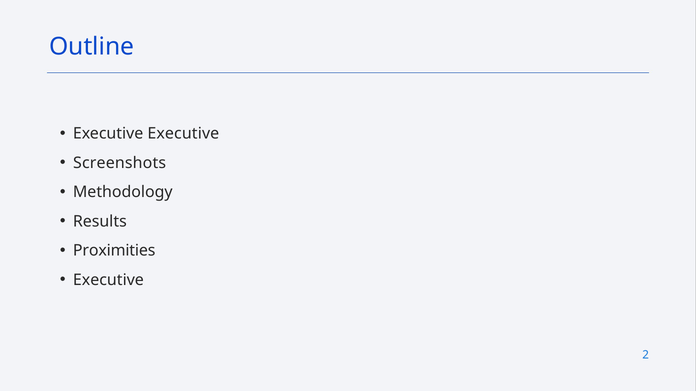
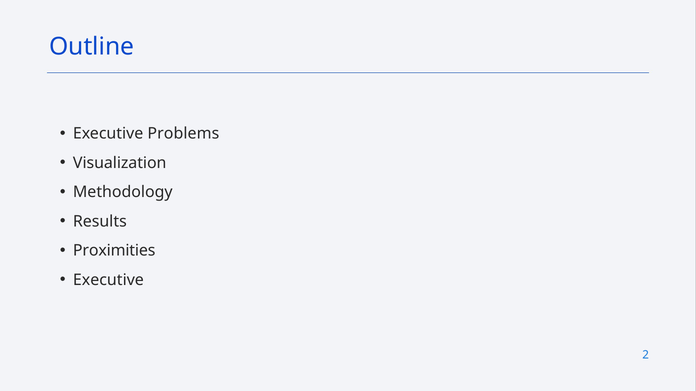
Executive Executive: Executive -> Problems
Screenshots: Screenshots -> Visualization
